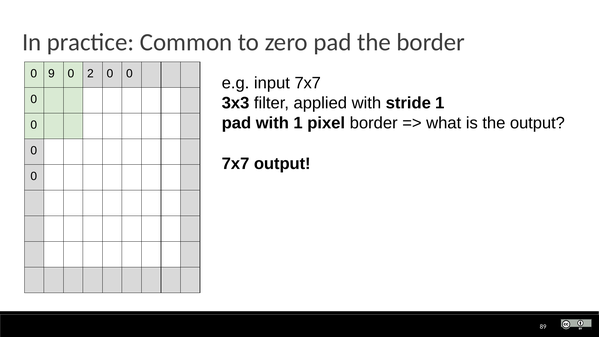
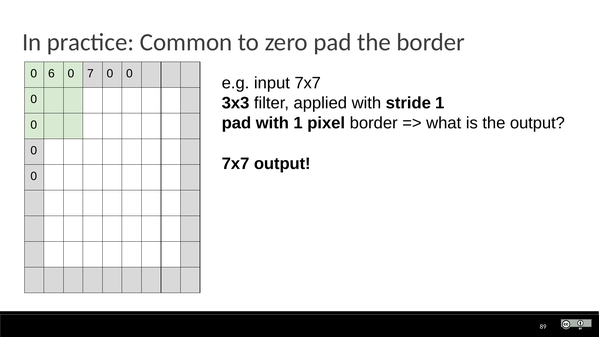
9: 9 -> 6
2: 2 -> 7
